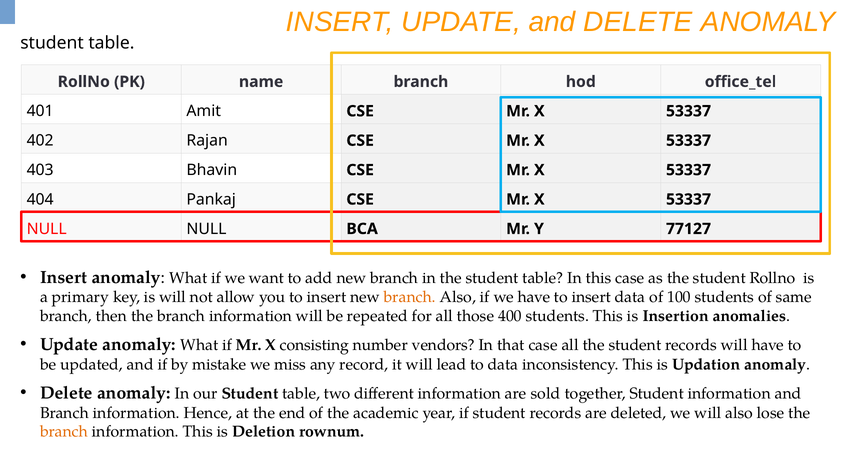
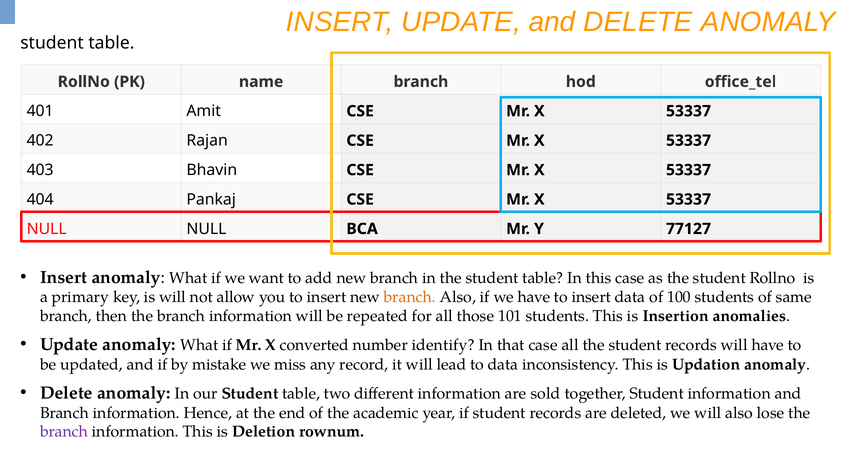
400: 400 -> 101
consisting: consisting -> converted
vendors: vendors -> identify
branch at (64, 432) colour: orange -> purple
